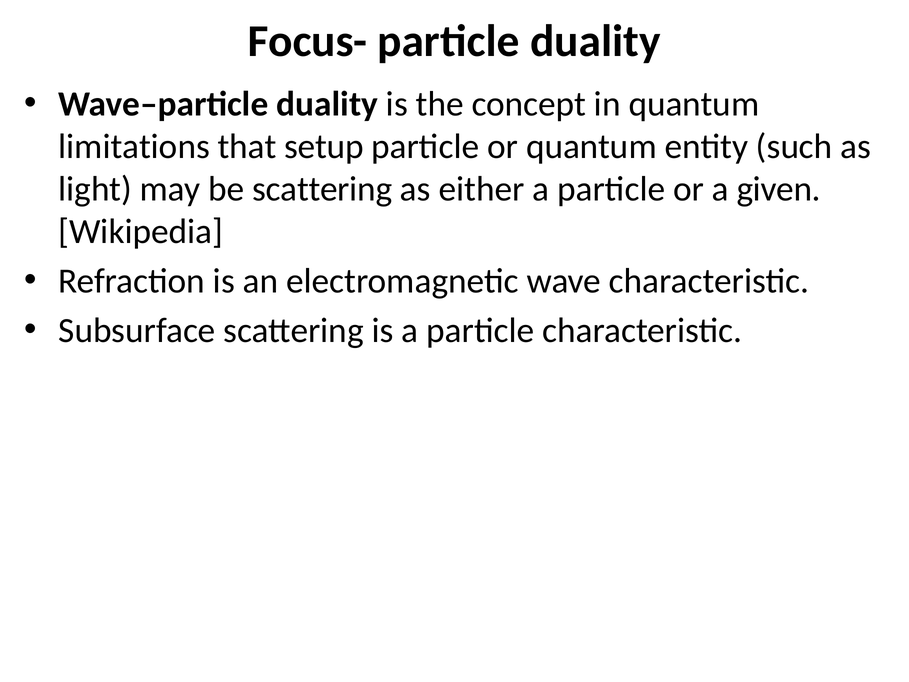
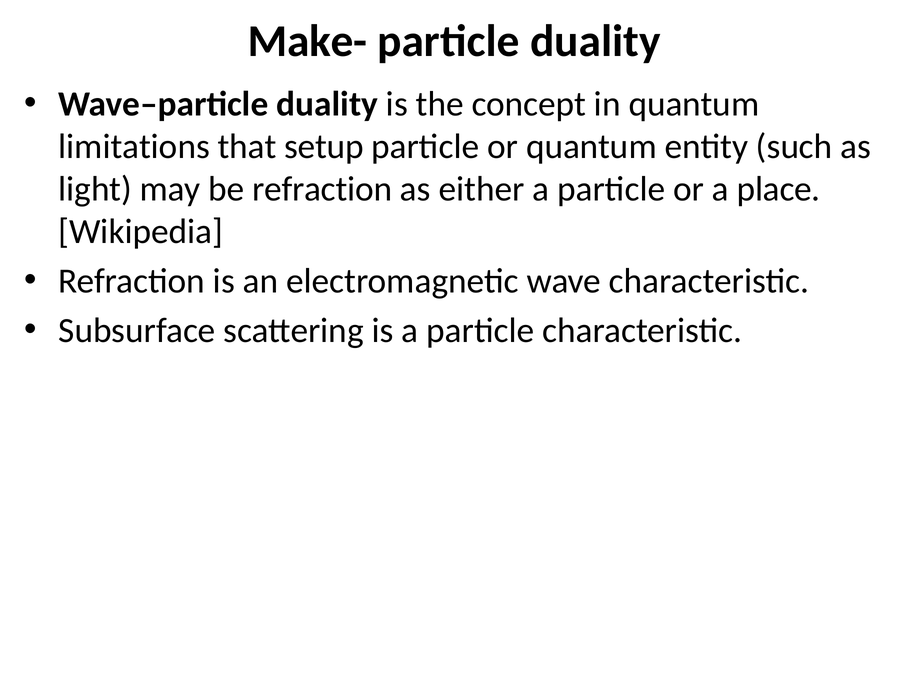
Focus-: Focus- -> Make-
be scattering: scattering -> refraction
given: given -> place
